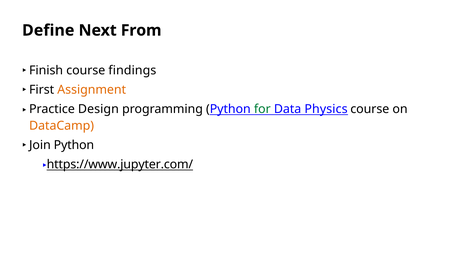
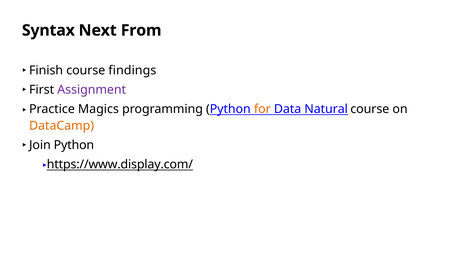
Define: Define -> Syntax
Assignment colour: orange -> purple
Design: Design -> Magics
for colour: green -> orange
Physics: Physics -> Natural
https://www.jupyter.com/: https://www.jupyter.com/ -> https://www.display.com/
